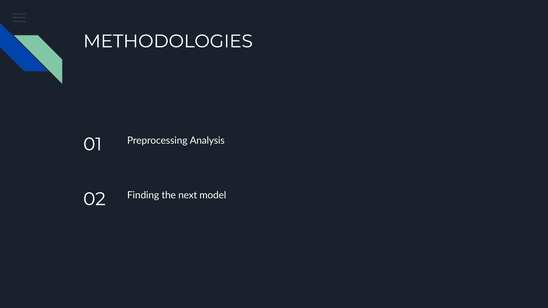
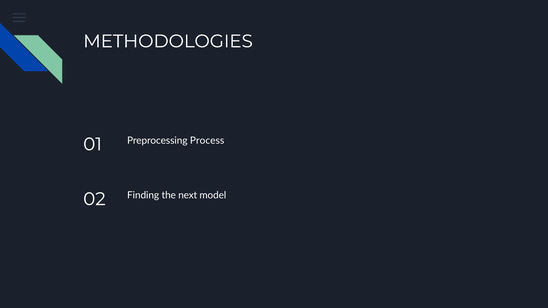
Analysis: Analysis -> Process
